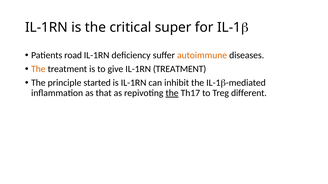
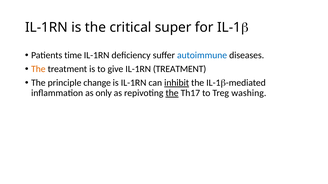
road: road -> time
autoimmune colour: orange -> blue
started: started -> change
inhibit underline: none -> present
that: that -> only
different: different -> washing
